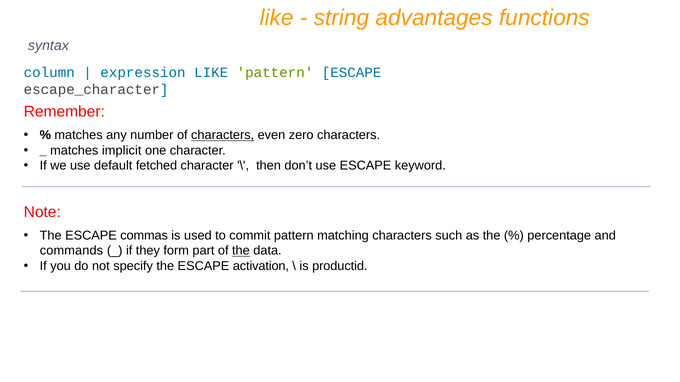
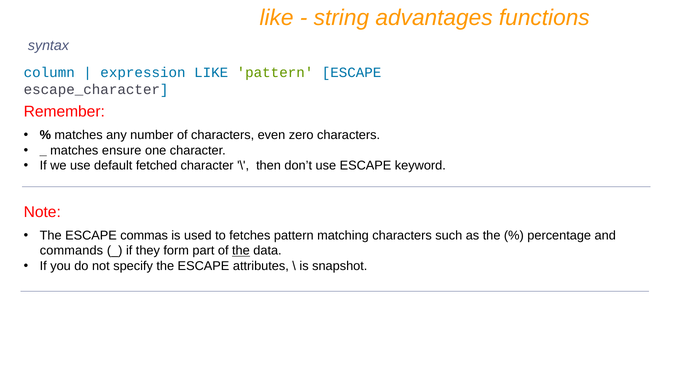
characters at (223, 135) underline: present -> none
implicit: implicit -> ensure
commit: commit -> fetches
activation: activation -> attributes
productid: productid -> snapshot
